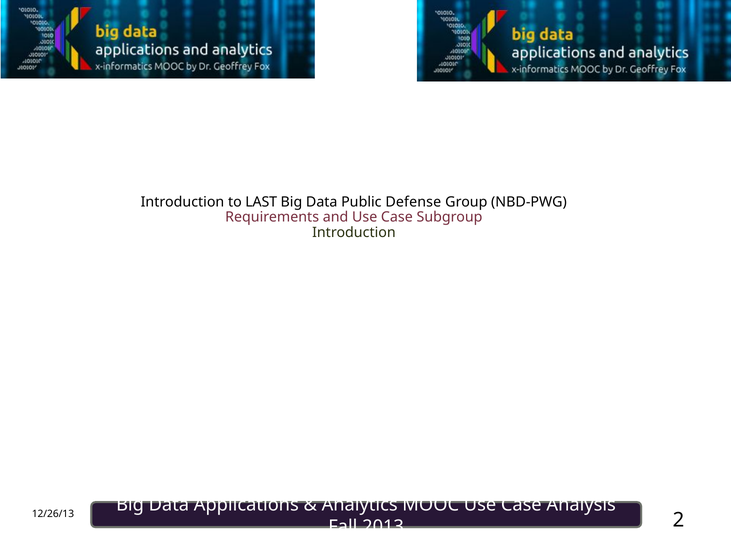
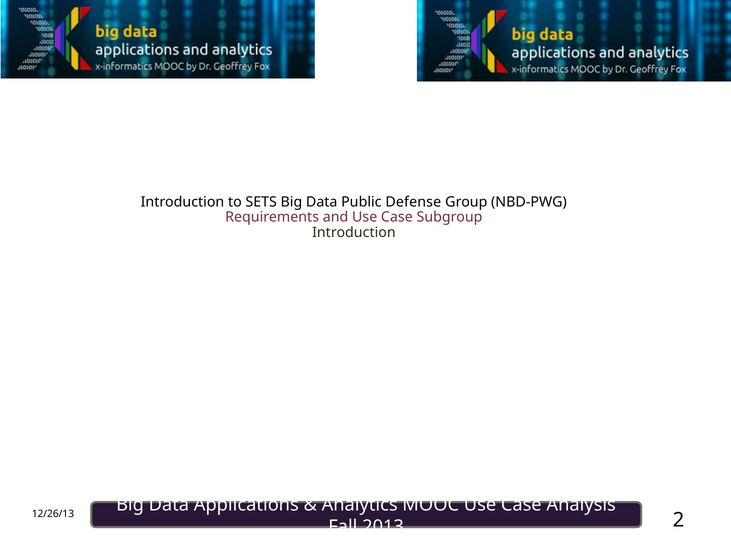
LAST: LAST -> SETS
